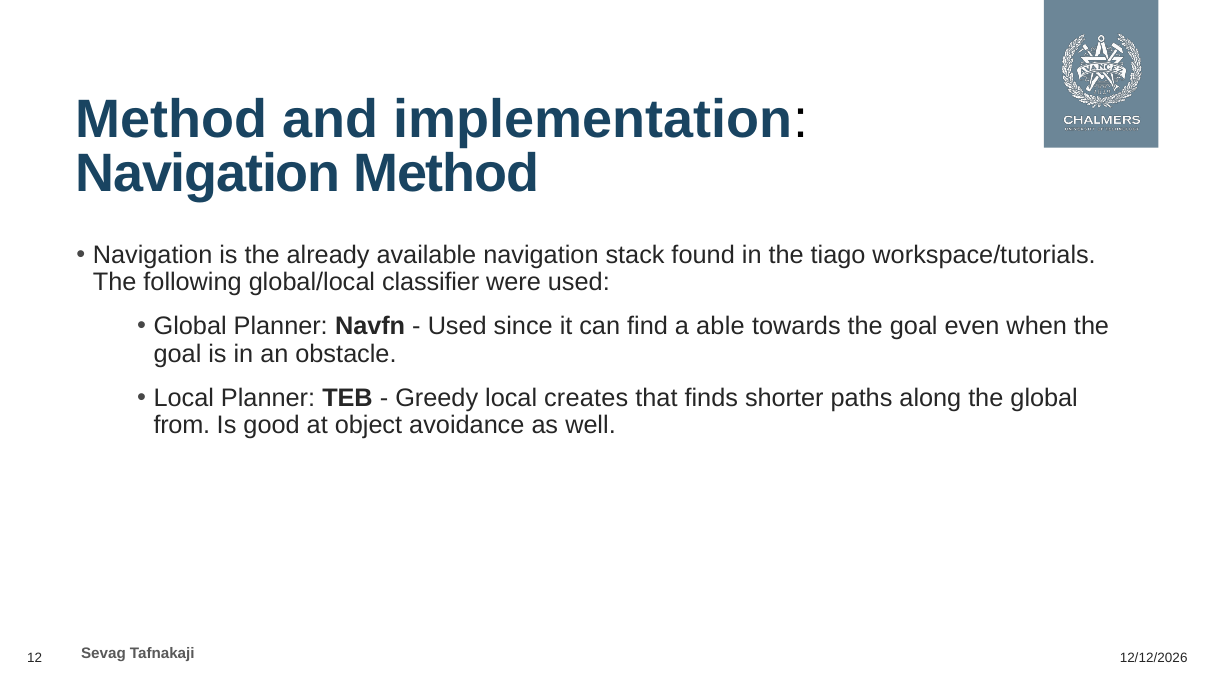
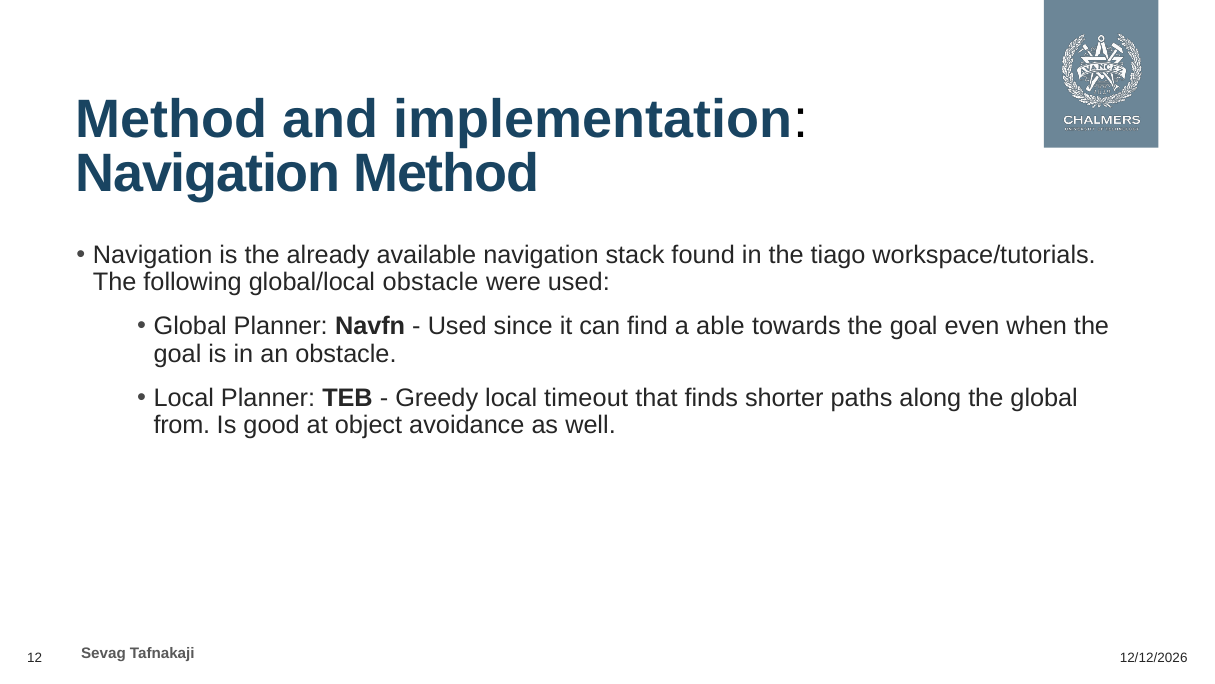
global/local classifier: classifier -> obstacle
creates: creates -> timeout
